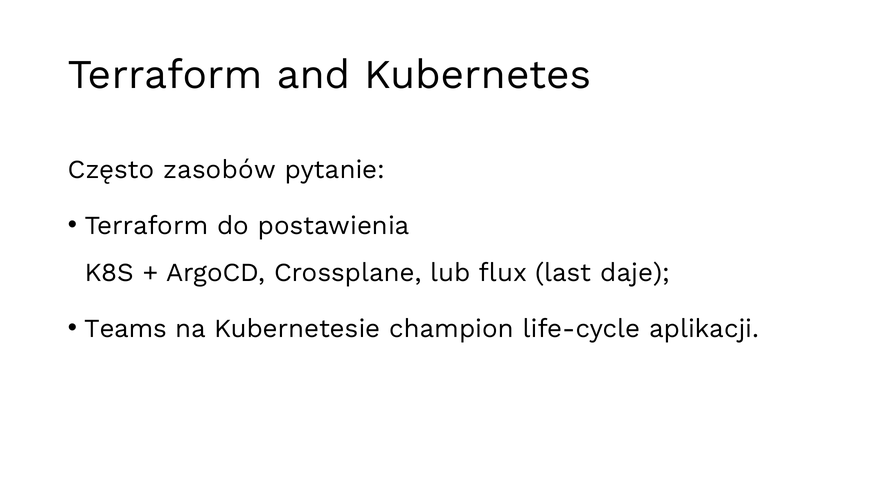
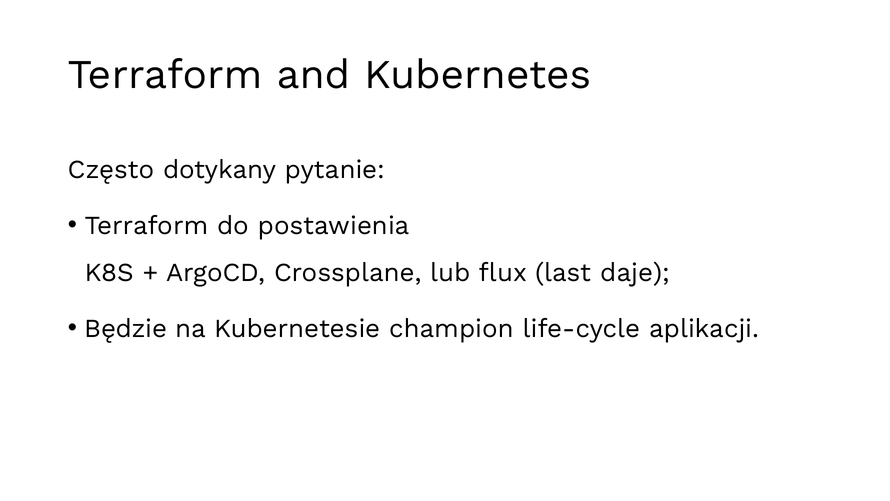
zasobów: zasobów -> dotykany
Teams: Teams -> Będzie
